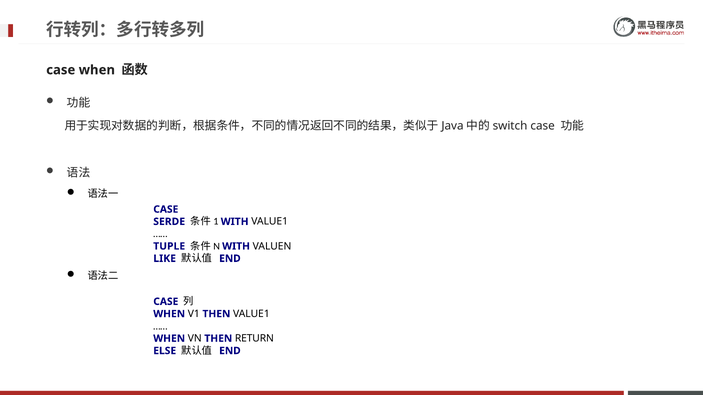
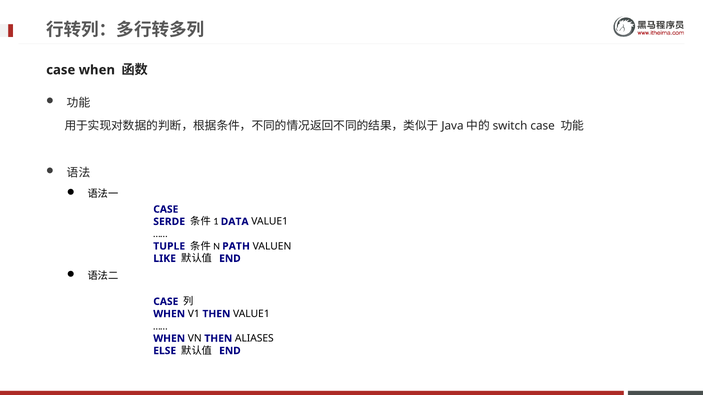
WITH at (235, 222): WITH -> DATA
WITH at (236, 246): WITH -> PATH
RETURN: RETURN -> ALIASES
